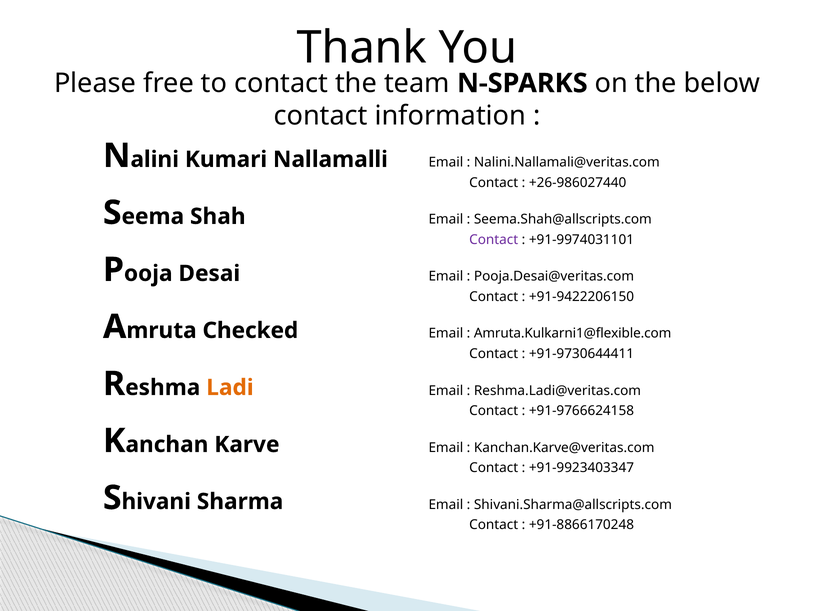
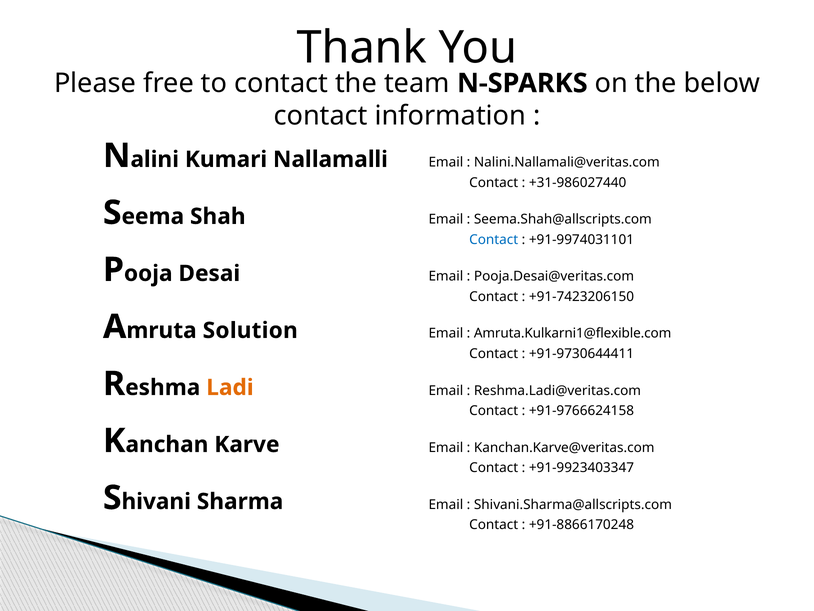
+26-986027440: +26-986027440 -> +31-986027440
Contact at (494, 240) colour: purple -> blue
+91-9422206150: +91-9422206150 -> +91-7423206150
Checked: Checked -> Solution
